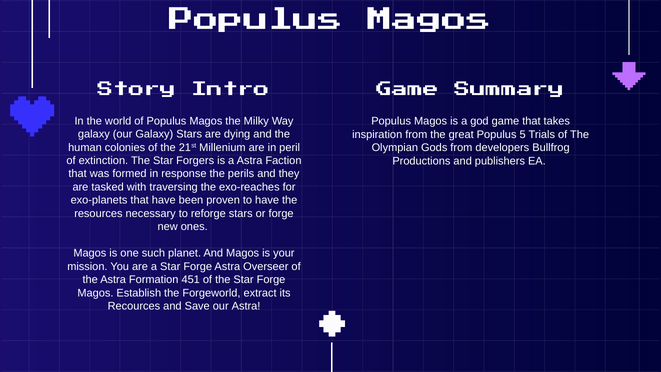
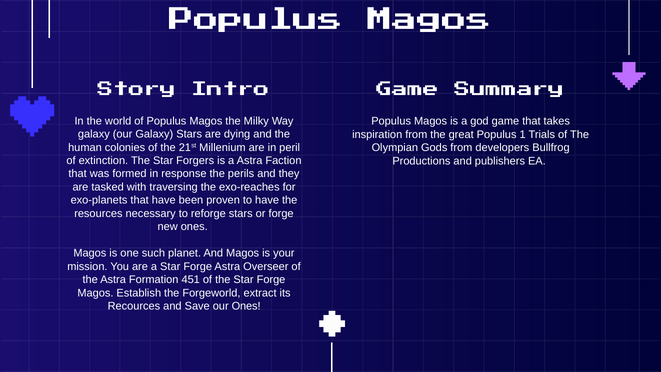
5: 5 -> 1
our Astra: Astra -> Ones
